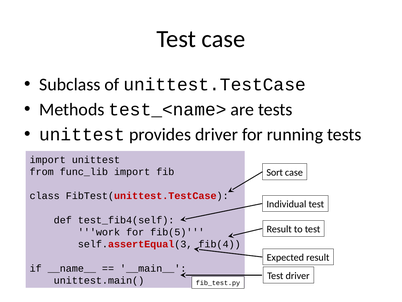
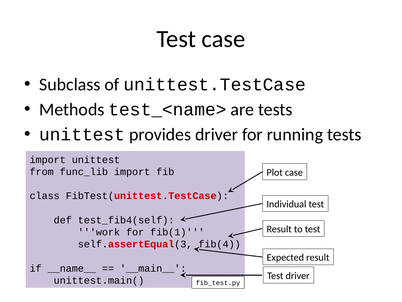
Sort: Sort -> Plot
fib(5: fib(5 -> fib(1
